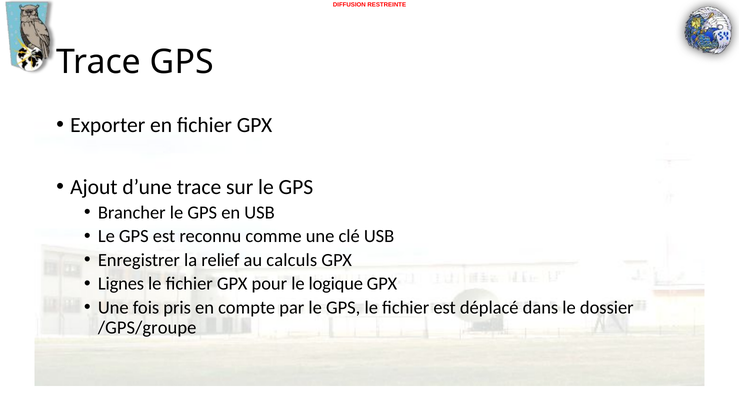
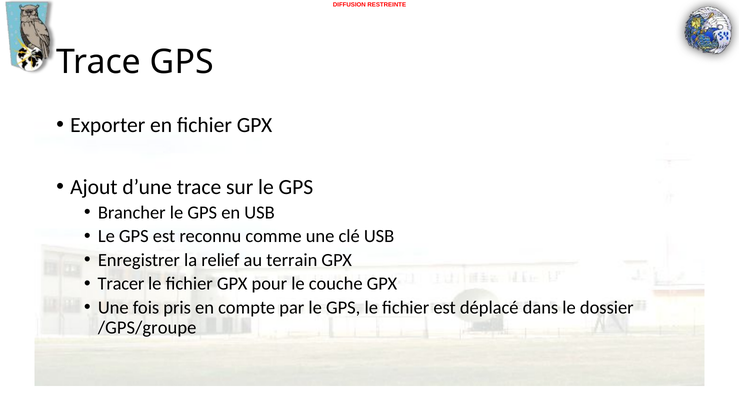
calculs: calculs -> terrain
Lignes: Lignes -> Tracer
logique: logique -> couche
